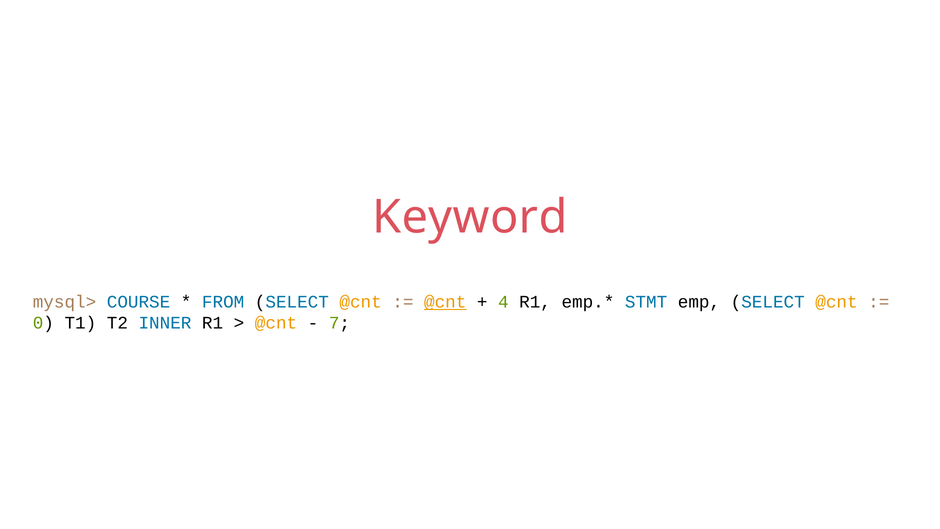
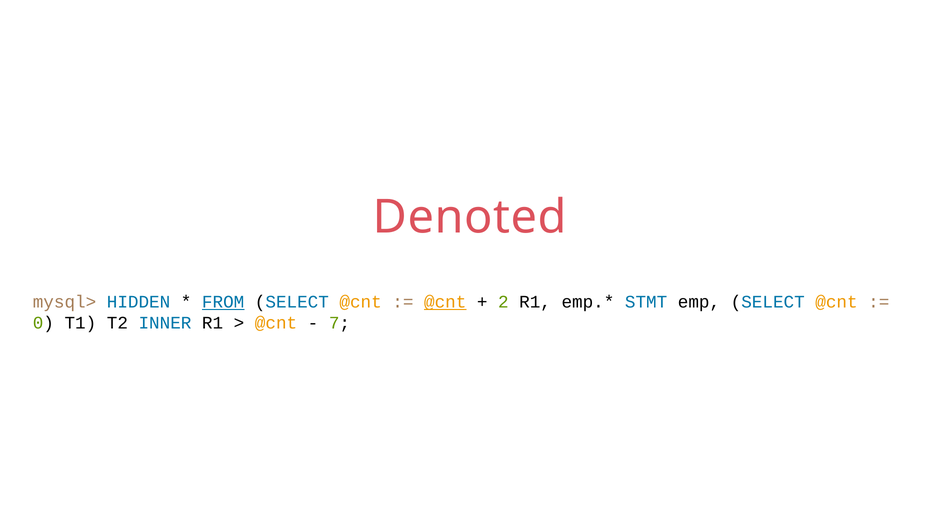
Keyword: Keyword -> Denoted
COURSE: COURSE -> HIDDEN
FROM underline: none -> present
4: 4 -> 2
